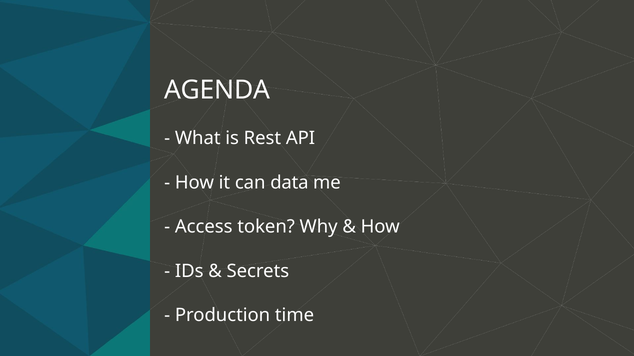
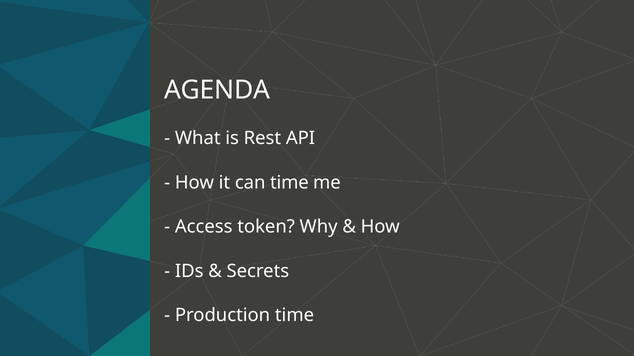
can data: data -> time
